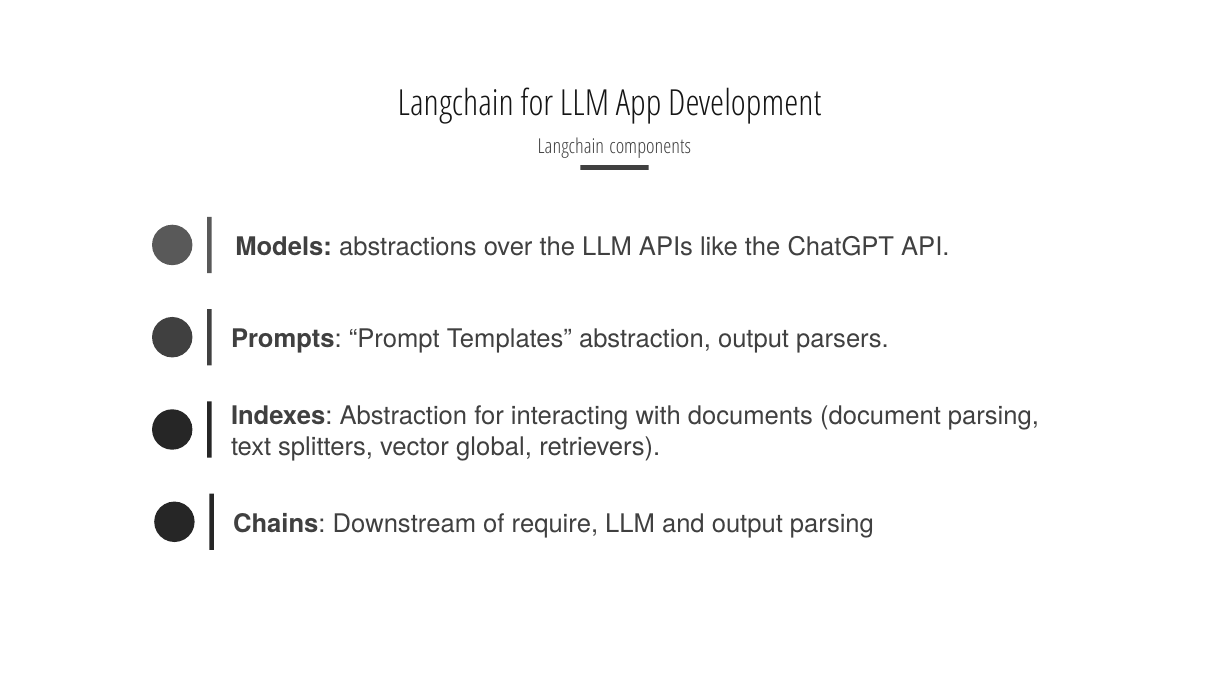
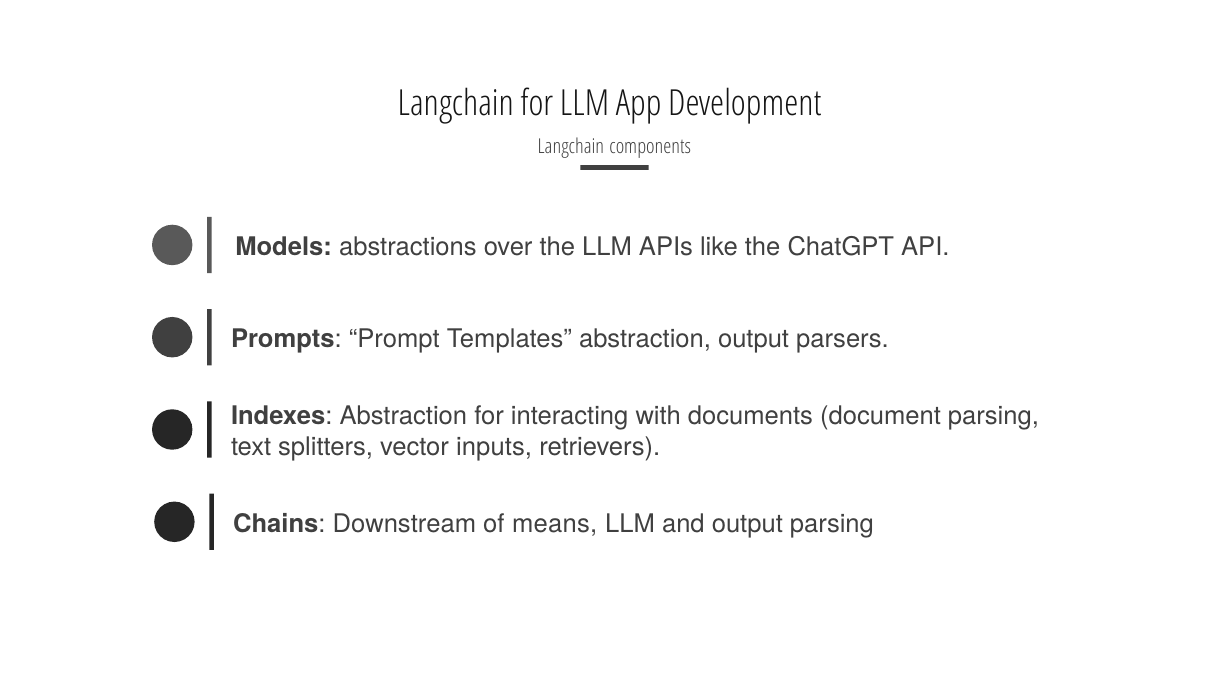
global: global -> inputs
require: require -> means
